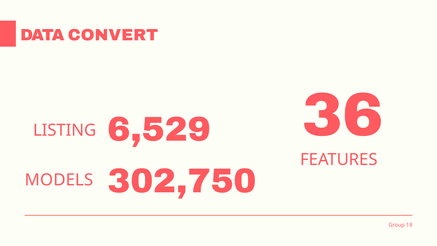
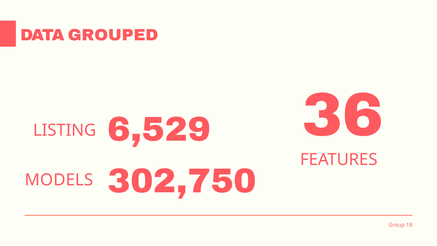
CONVERT: CONVERT -> GROUPED
